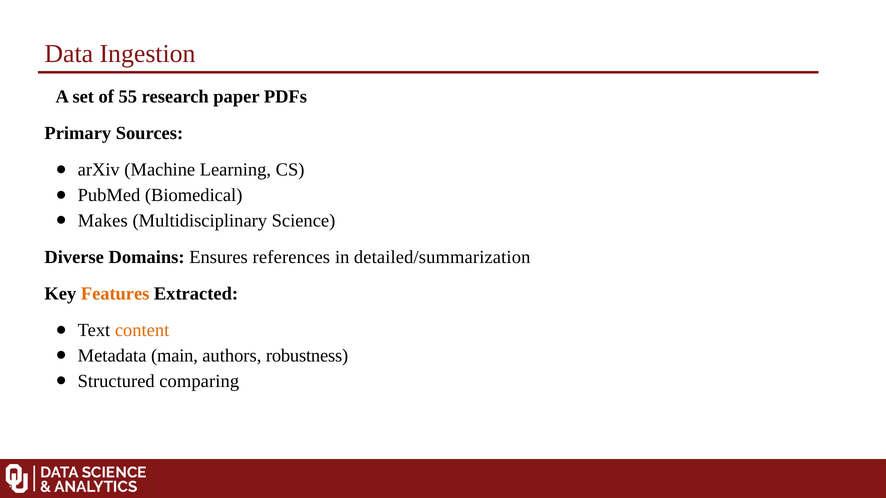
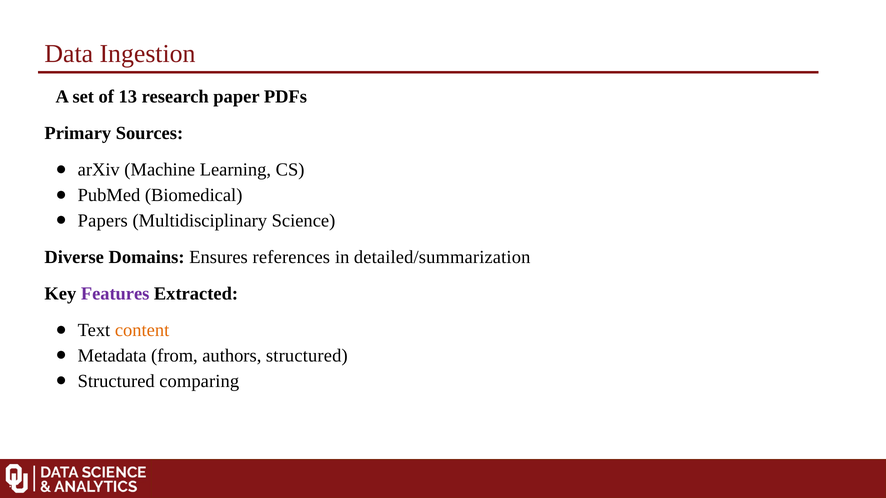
55: 55 -> 13
Makes: Makes -> Papers
Features colour: orange -> purple
main: main -> from
authors robustness: robustness -> structured
